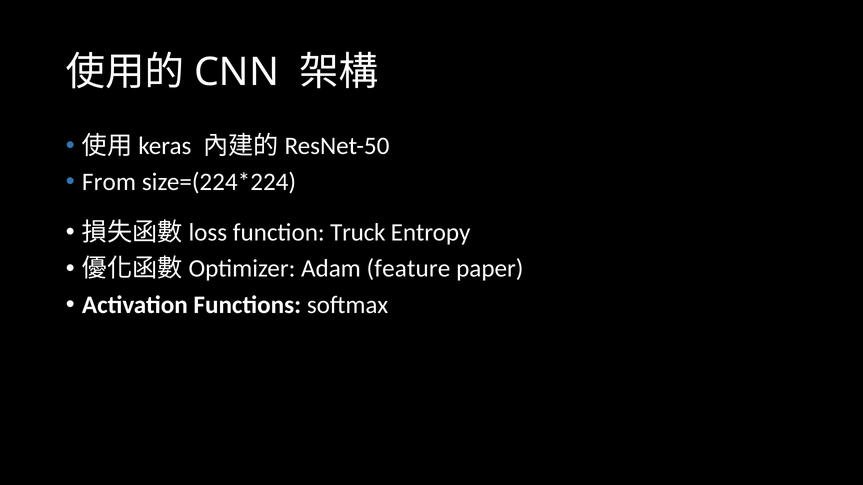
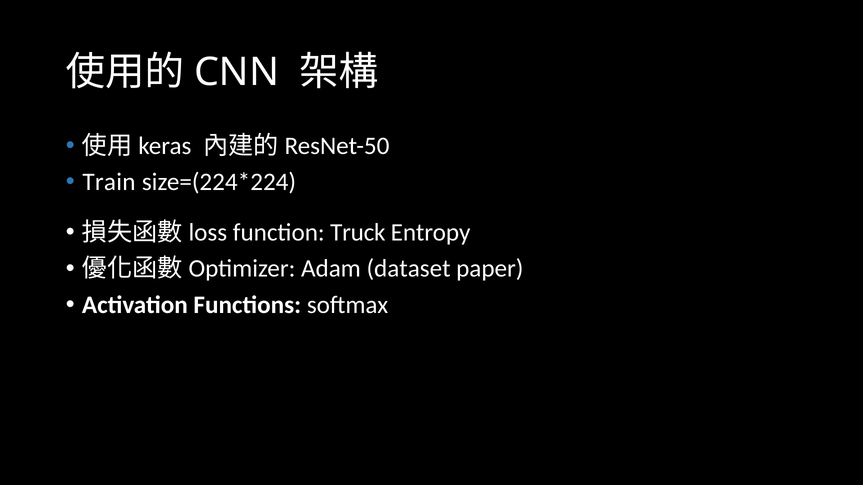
From: From -> Train
feature: feature -> dataset
